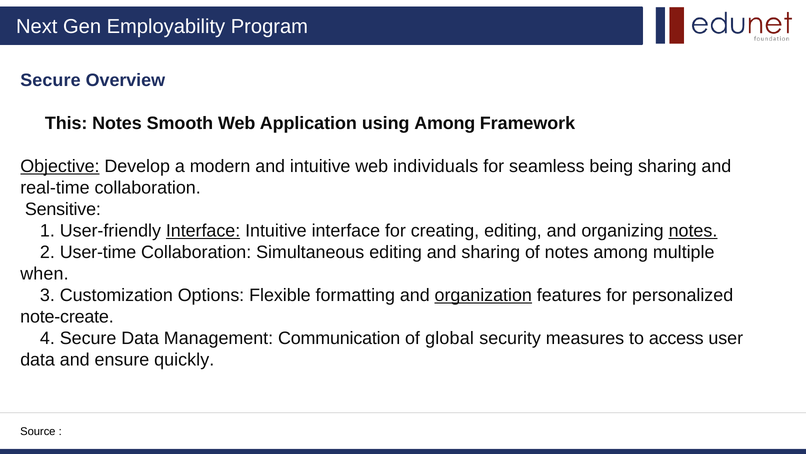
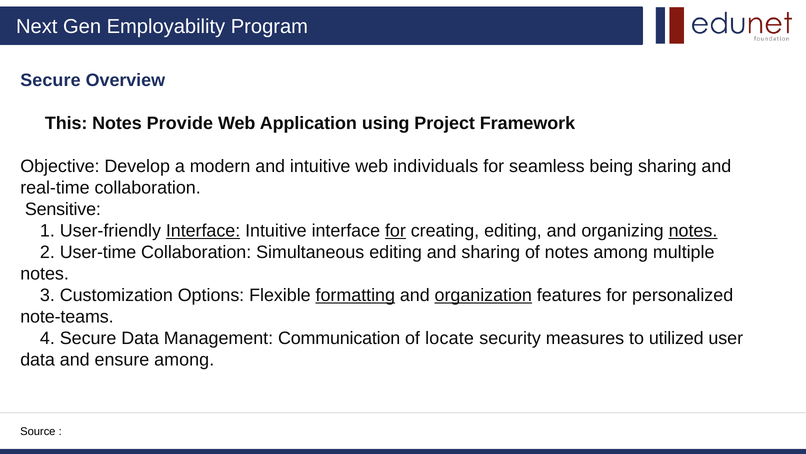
Smooth: Smooth -> Provide
using Among: Among -> Project
Objective underline: present -> none
for at (395, 231) underline: none -> present
when at (44, 274): when -> notes
formatting underline: none -> present
note-create: note-create -> note-teams
global: global -> locate
access: access -> utilized
ensure quickly: quickly -> among
